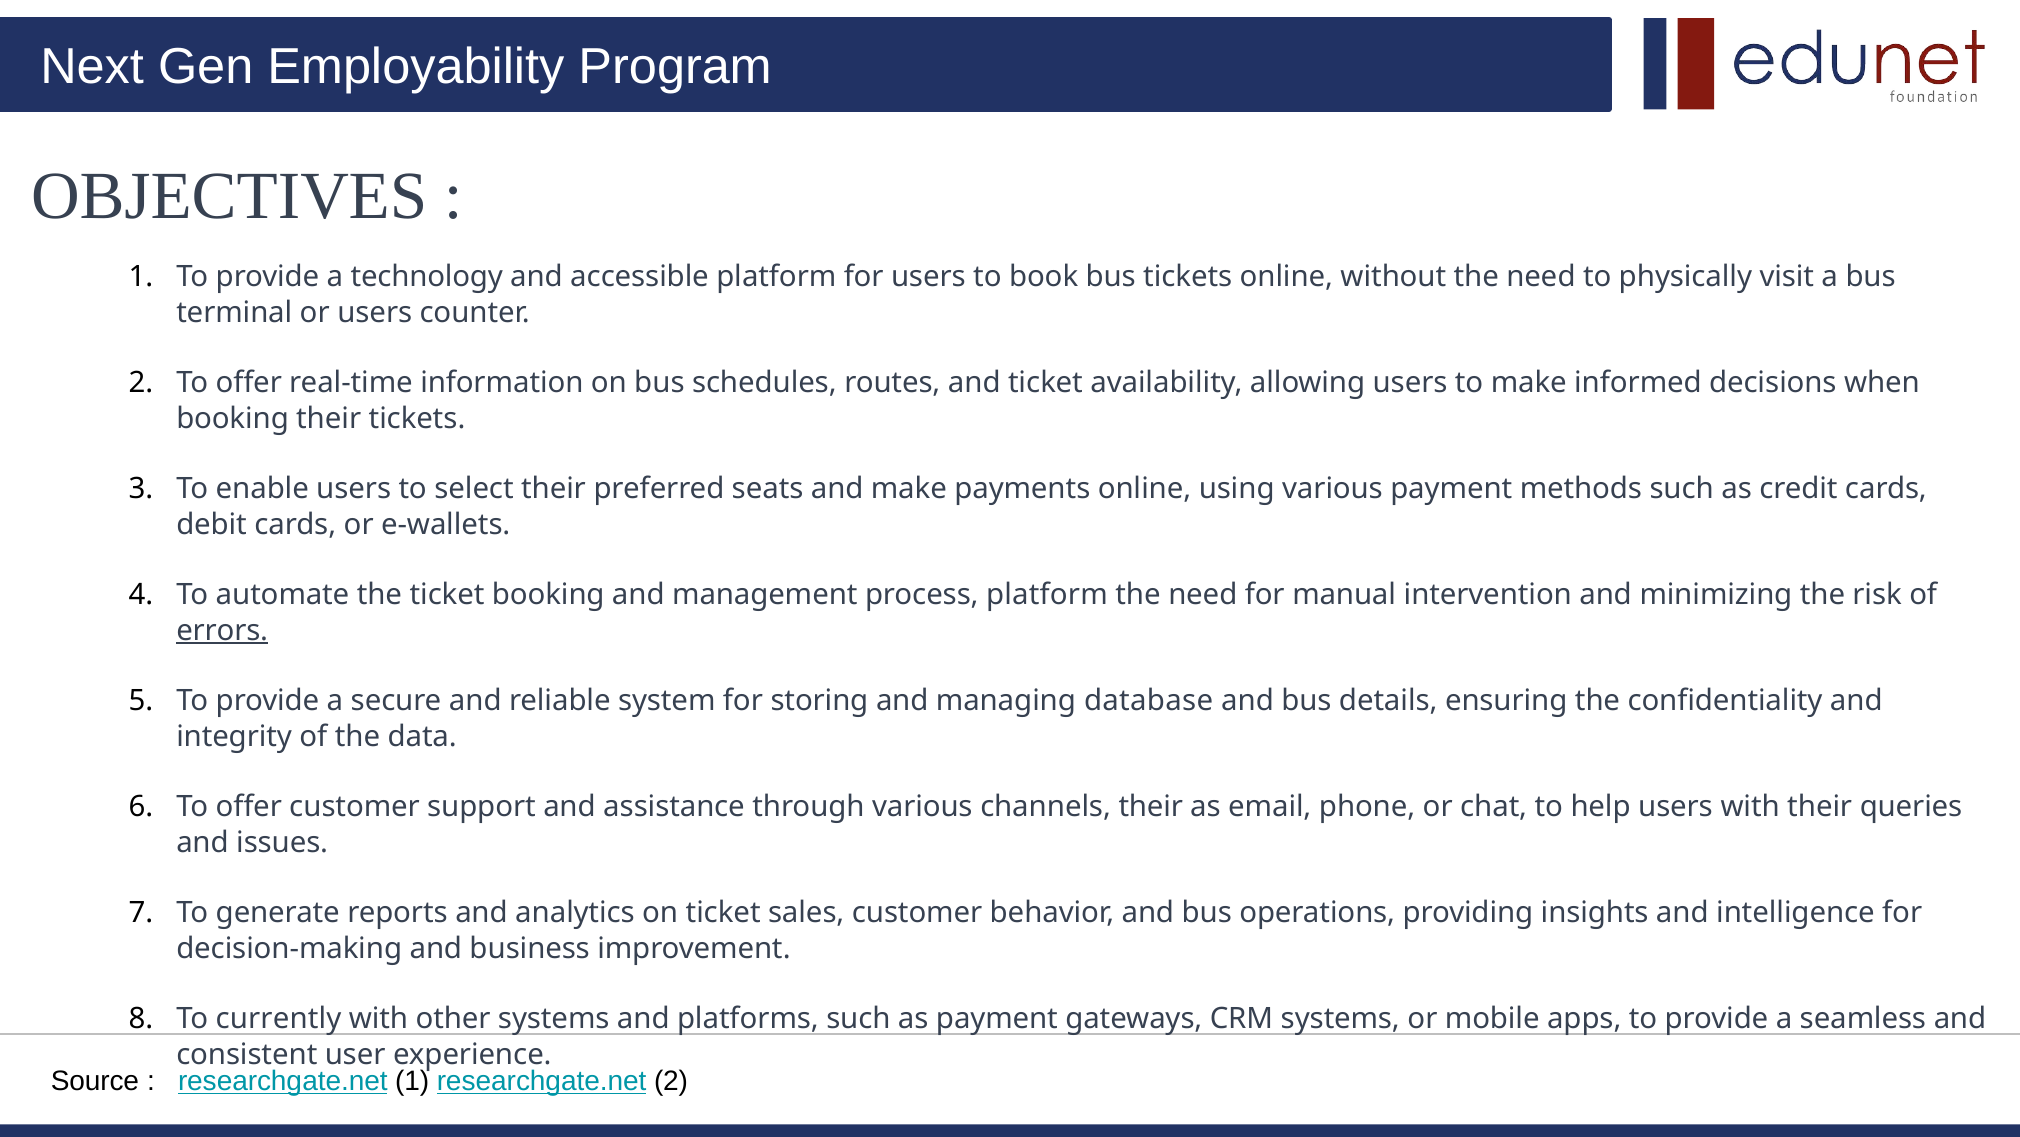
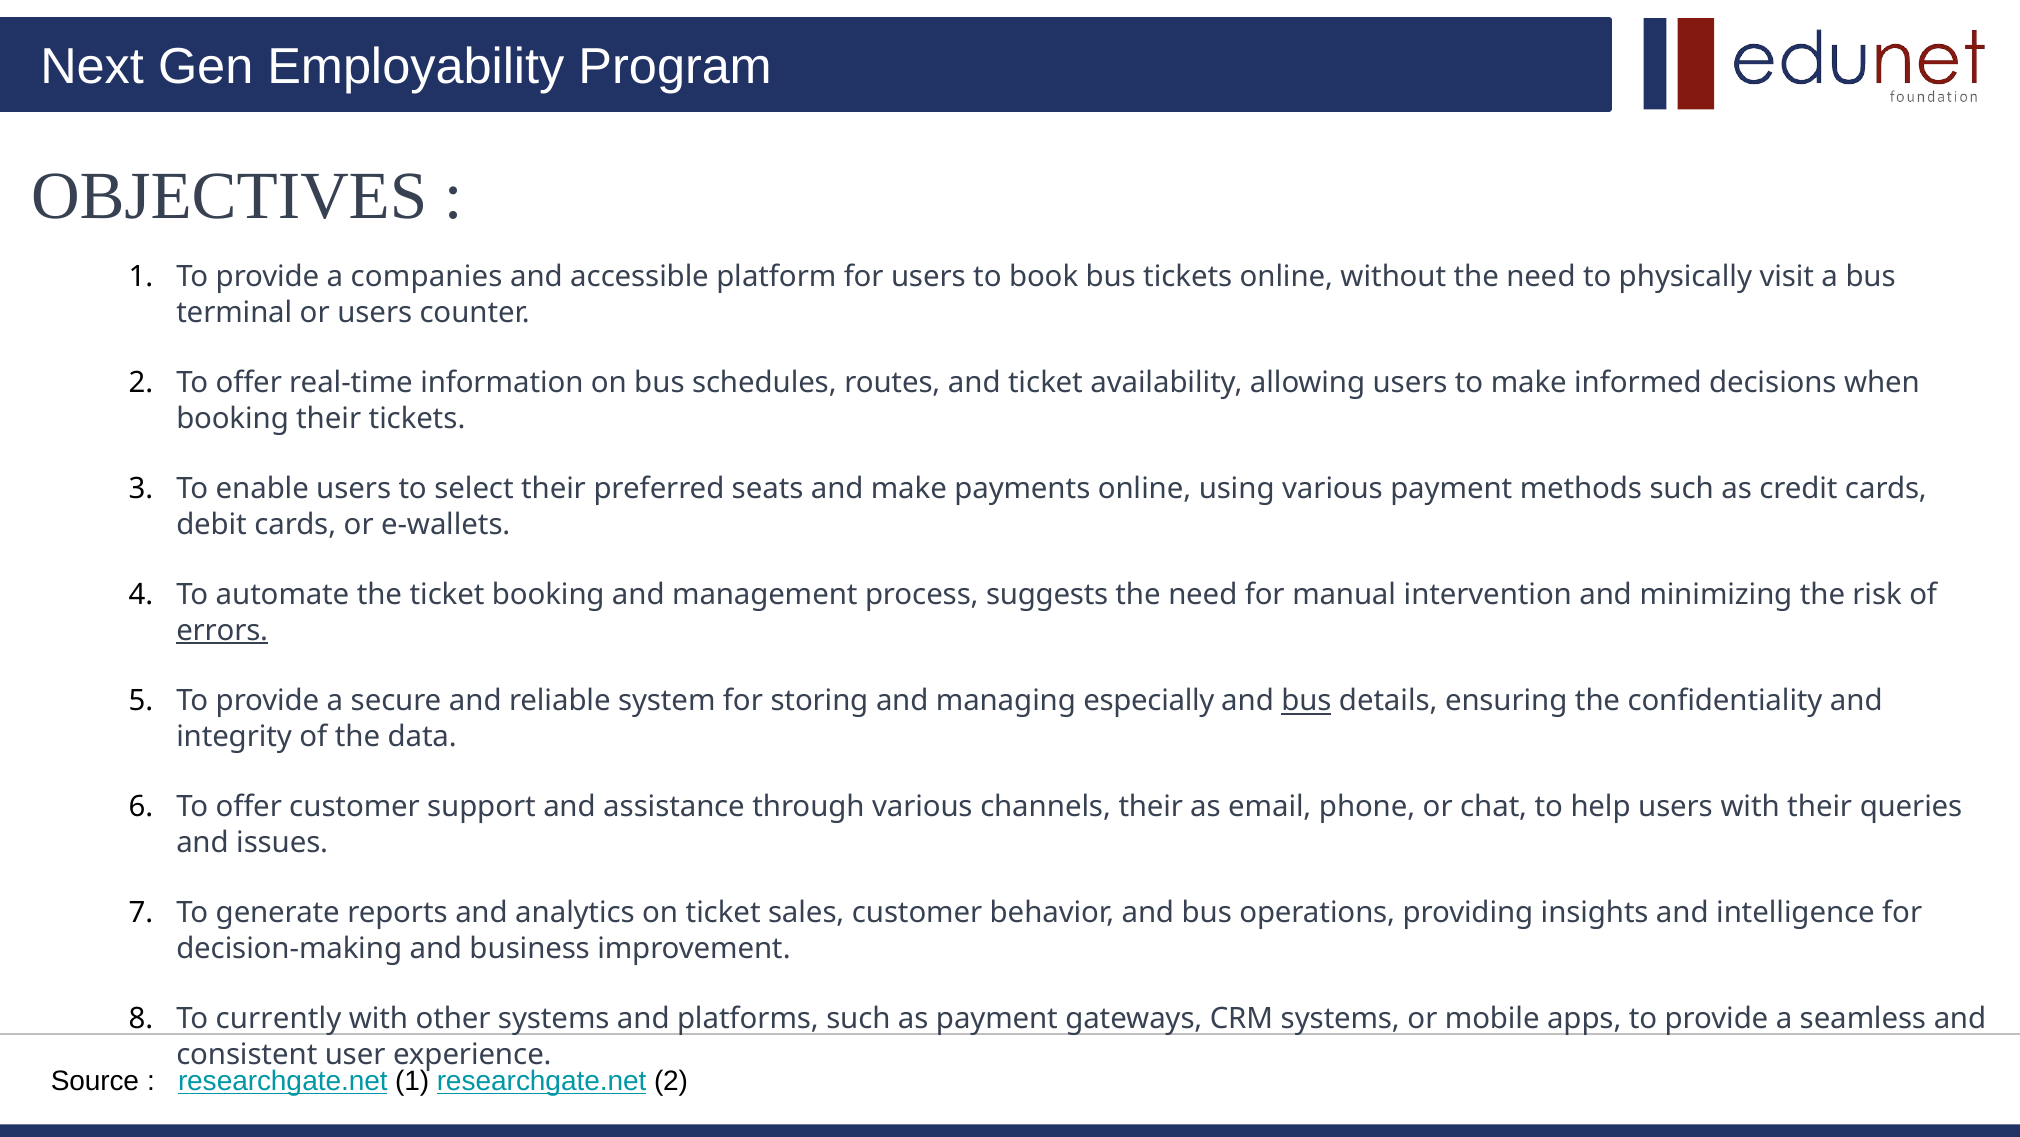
technology: technology -> companies
process platform: platform -> suggests
database: database -> especially
bus at (1307, 701) underline: none -> present
